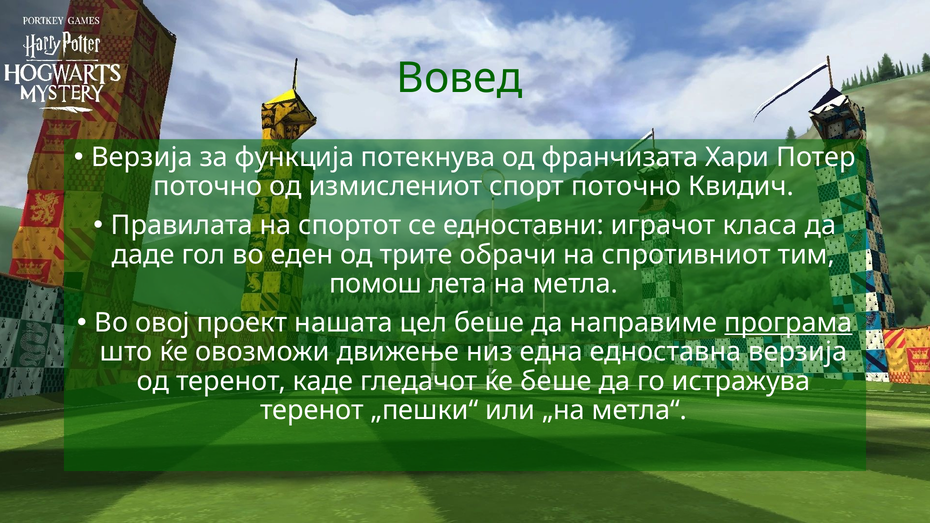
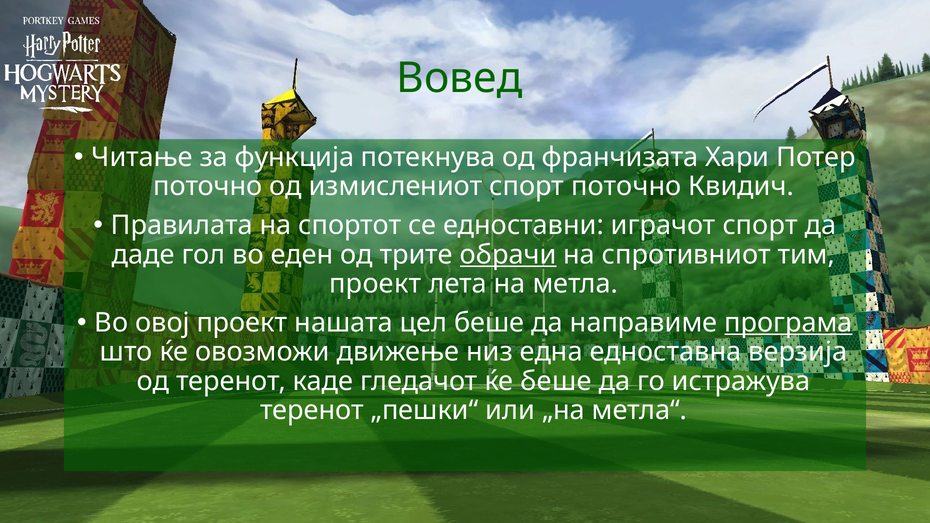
Верзија at (142, 157): Верзија -> Читање
играчот класа: класа -> спорт
обрачи underline: none -> present
помош at (376, 284): помош -> проект
